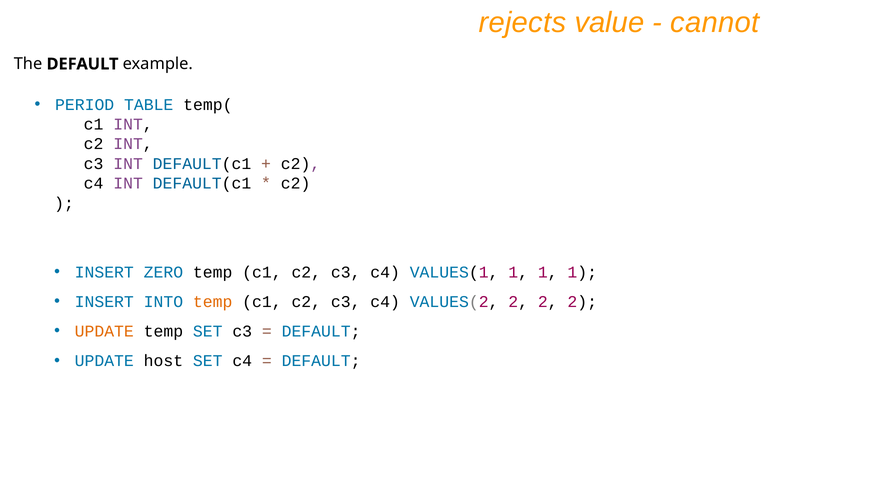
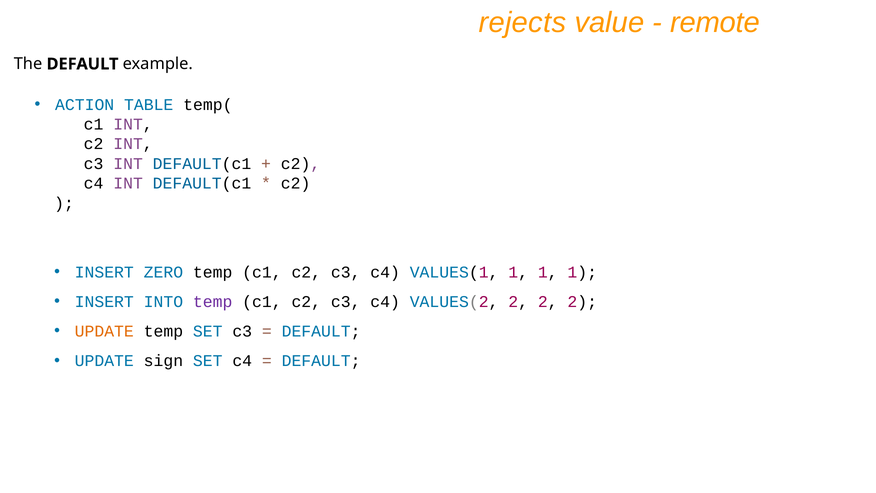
cannot: cannot -> remote
PERIOD: PERIOD -> ACTION
temp at (213, 302) colour: orange -> purple
host: host -> sign
